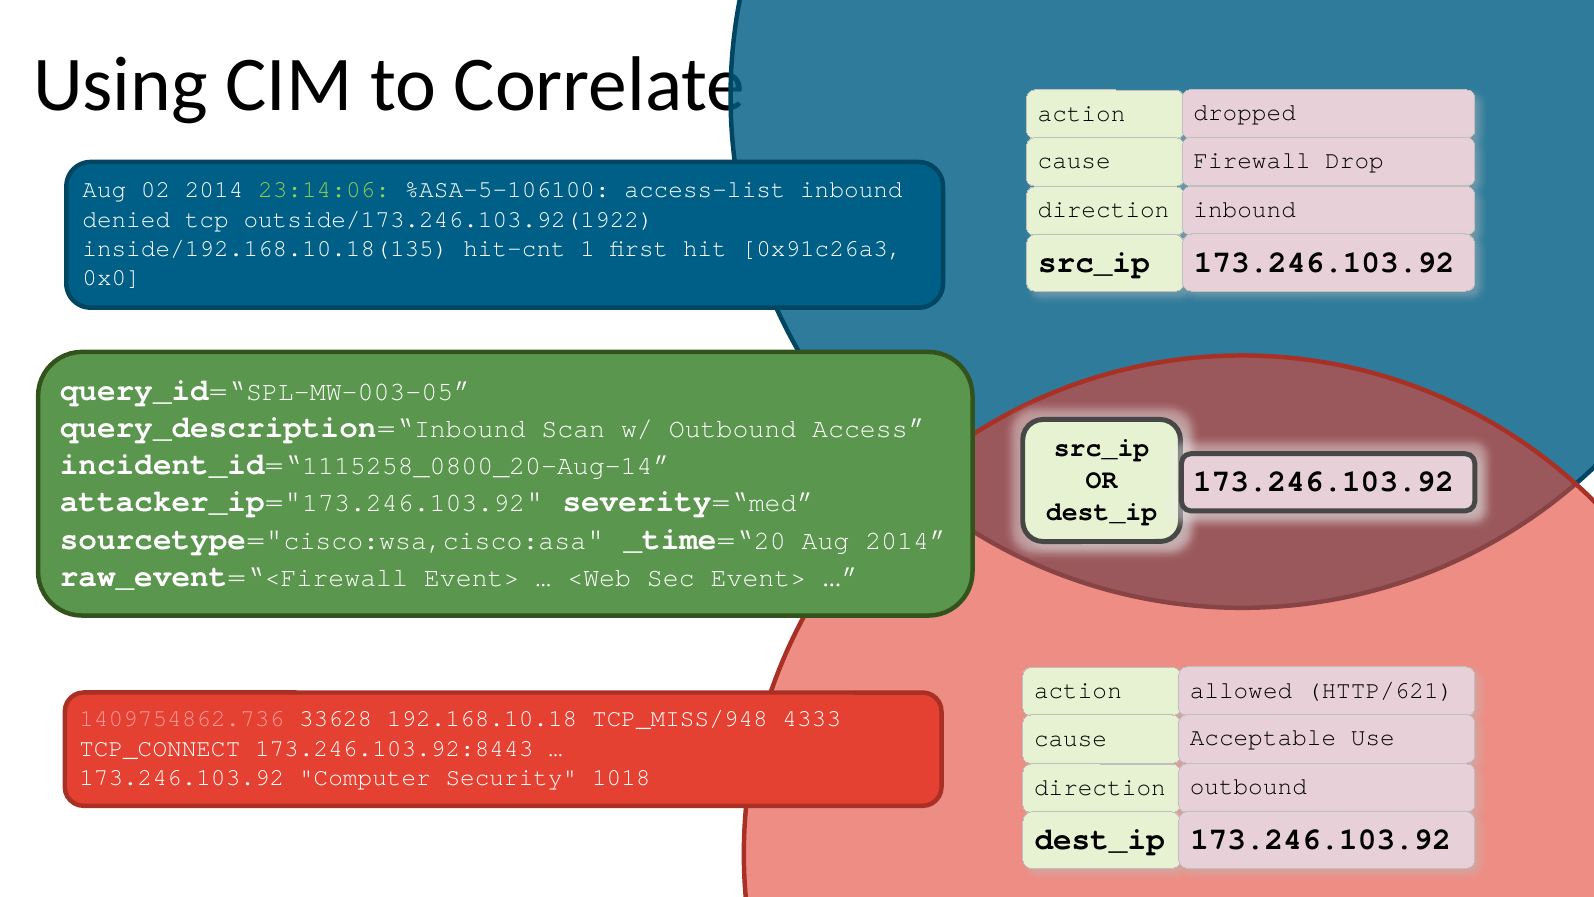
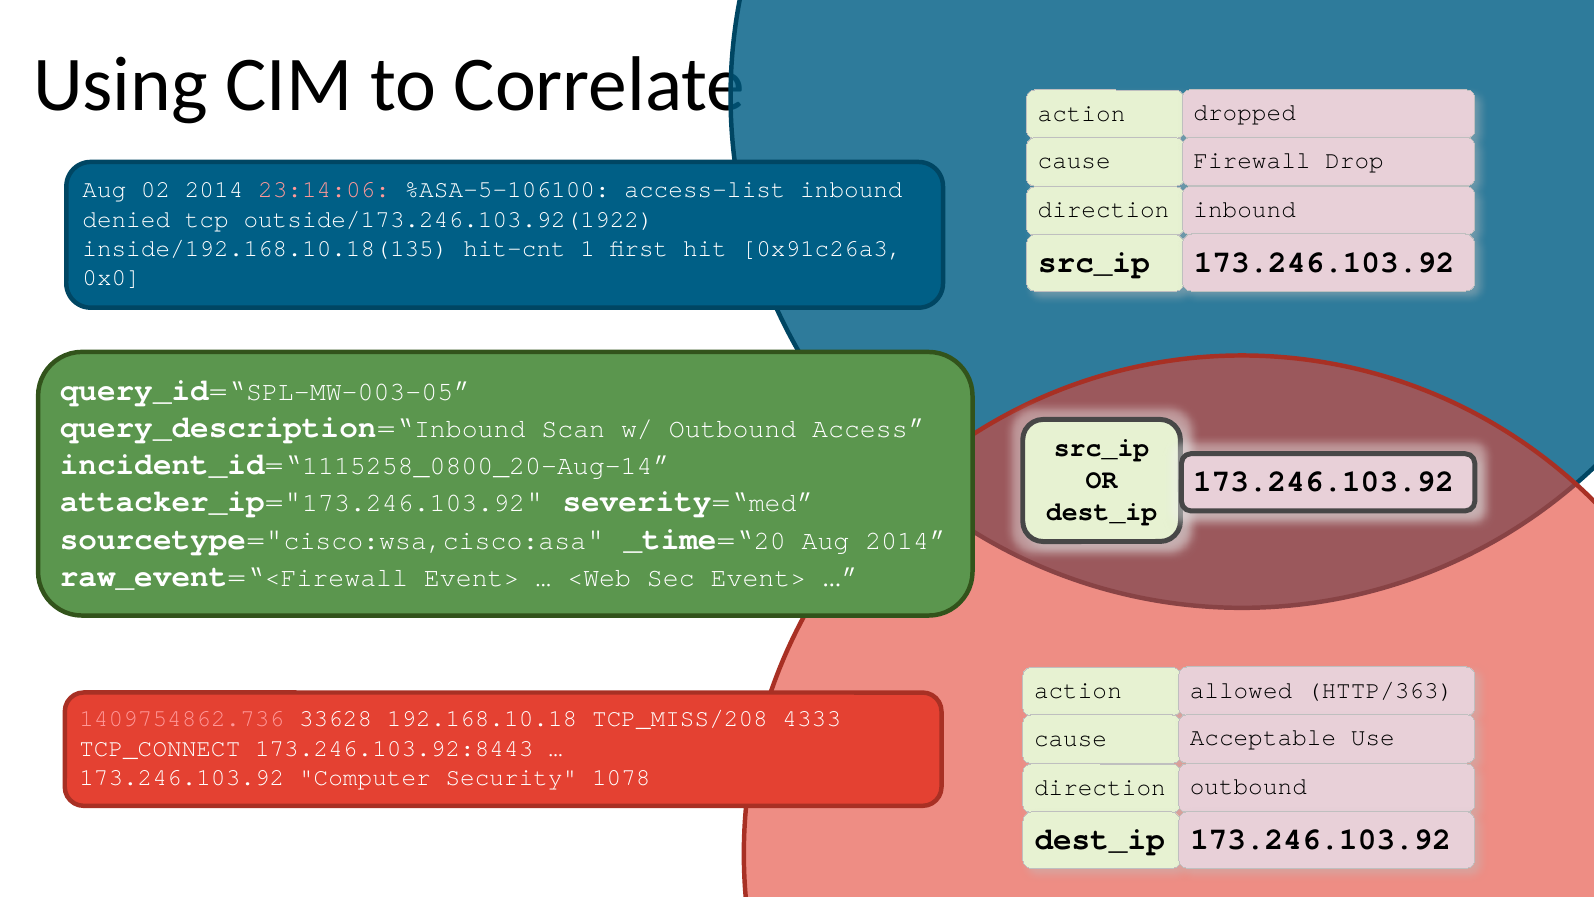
23:14:06 colour: light green -> pink
HTTP/621: HTTP/621 -> HTTP/363
TCP_MISS/948: TCP_MISS/948 -> TCP_MISS/208
1018: 1018 -> 1078
